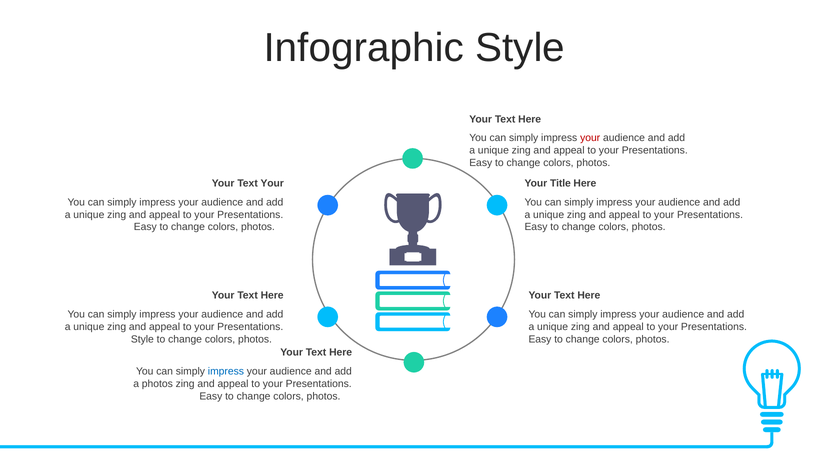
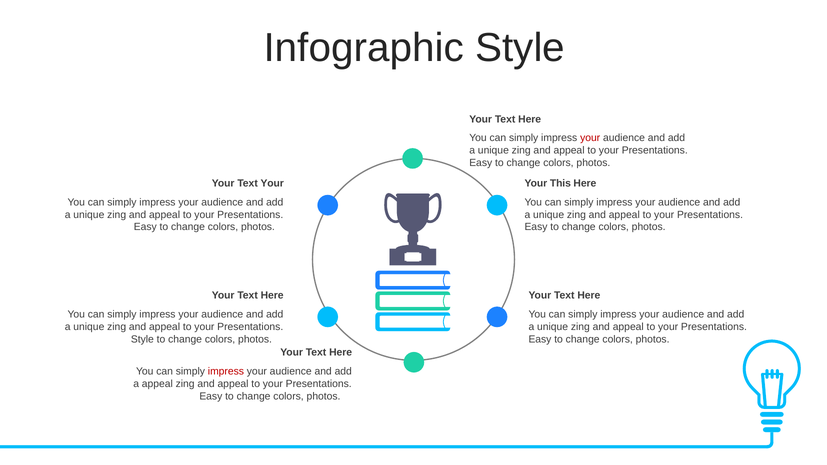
Title: Title -> This
impress at (226, 371) colour: blue -> red
a photos: photos -> appeal
